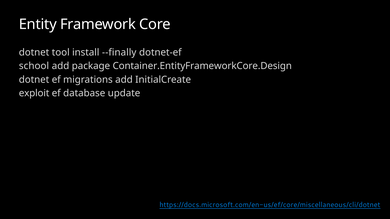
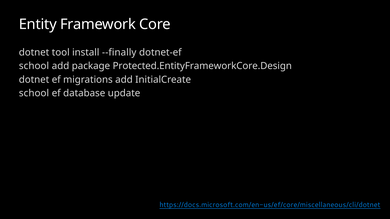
Container.EntityFrameworkCore.Design: Container.EntityFrameworkCore.Design -> Protected.EntityFrameworkCore.Design
exploit at (34, 93): exploit -> school
